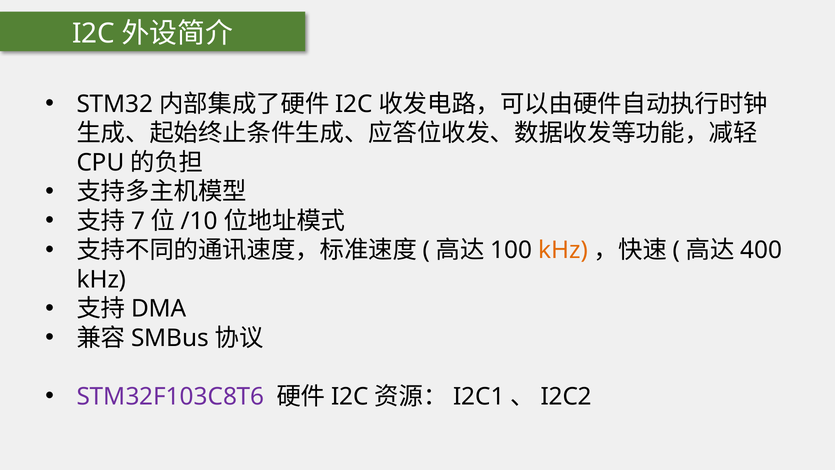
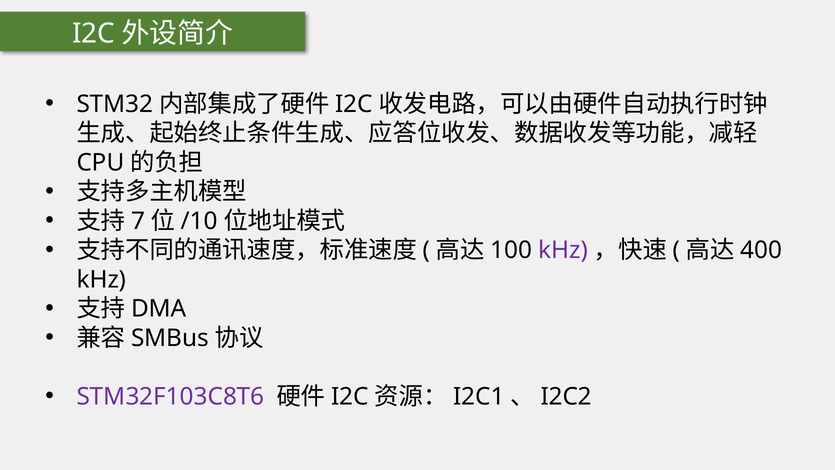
kHz at (563, 250) colour: orange -> purple
